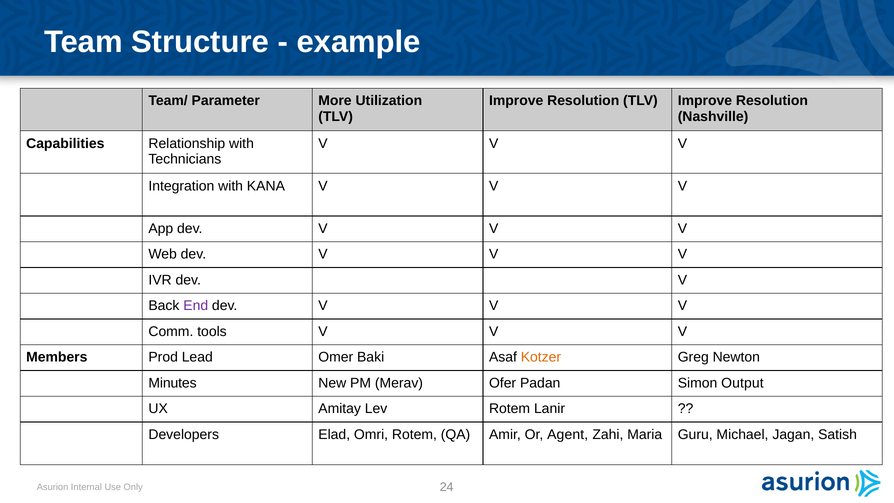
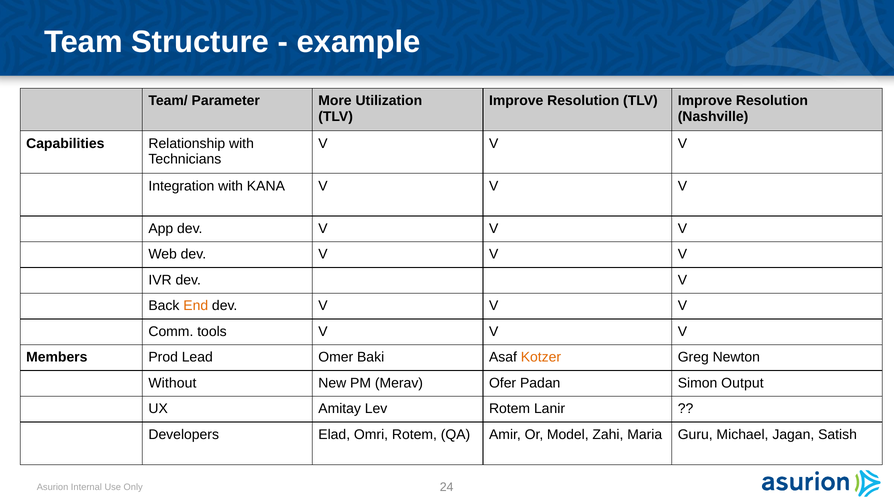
End colour: purple -> orange
Minutes: Minutes -> Without
Agent: Agent -> Model
